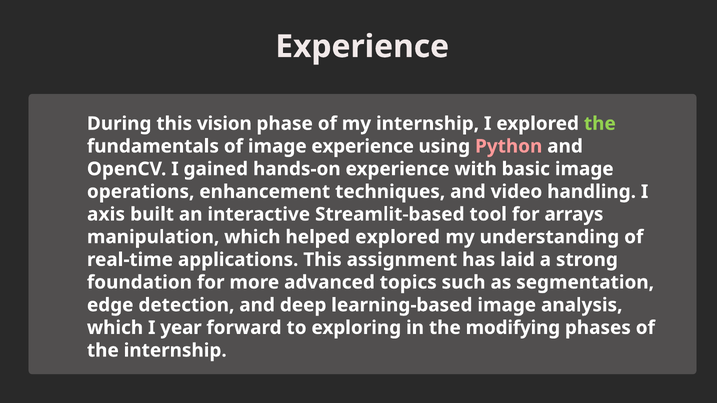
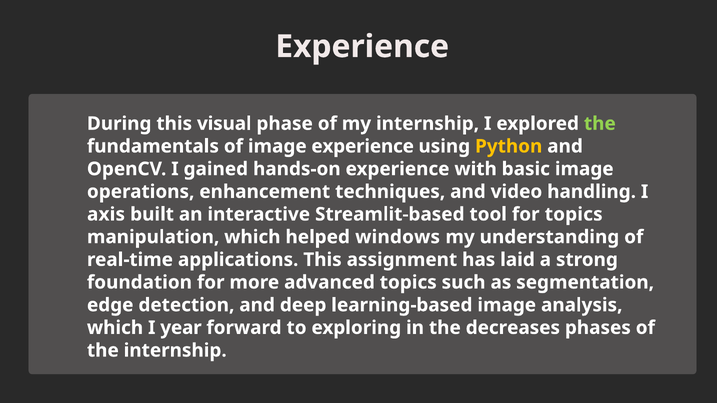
vision: vision -> visual
Python colour: pink -> yellow
for arrays: arrays -> topics
helped explored: explored -> windows
modifying: modifying -> decreases
